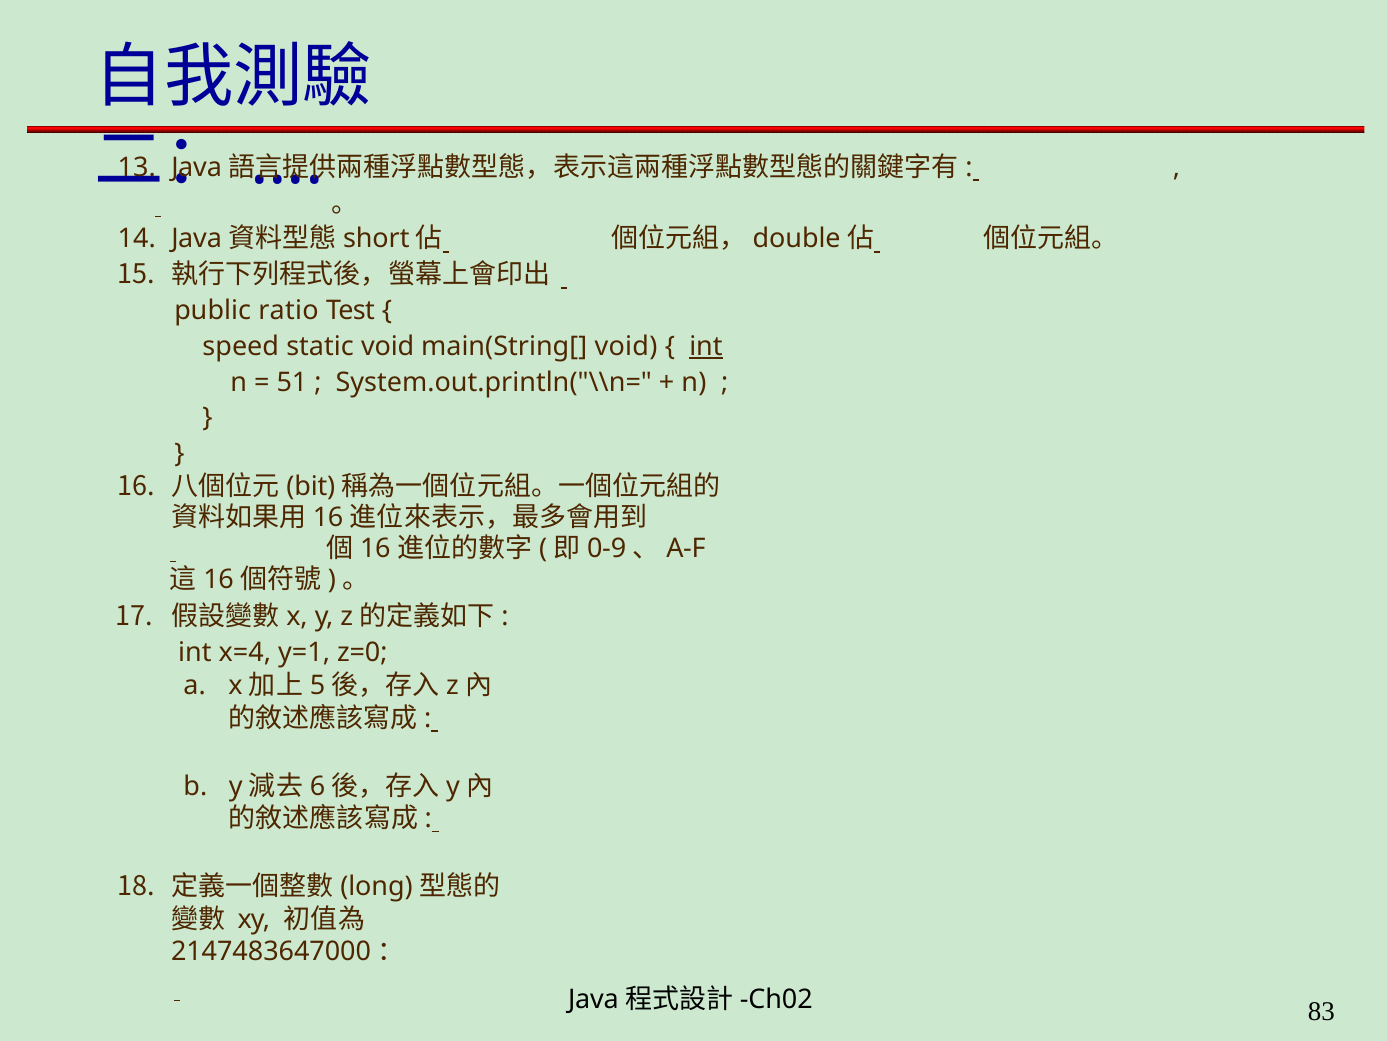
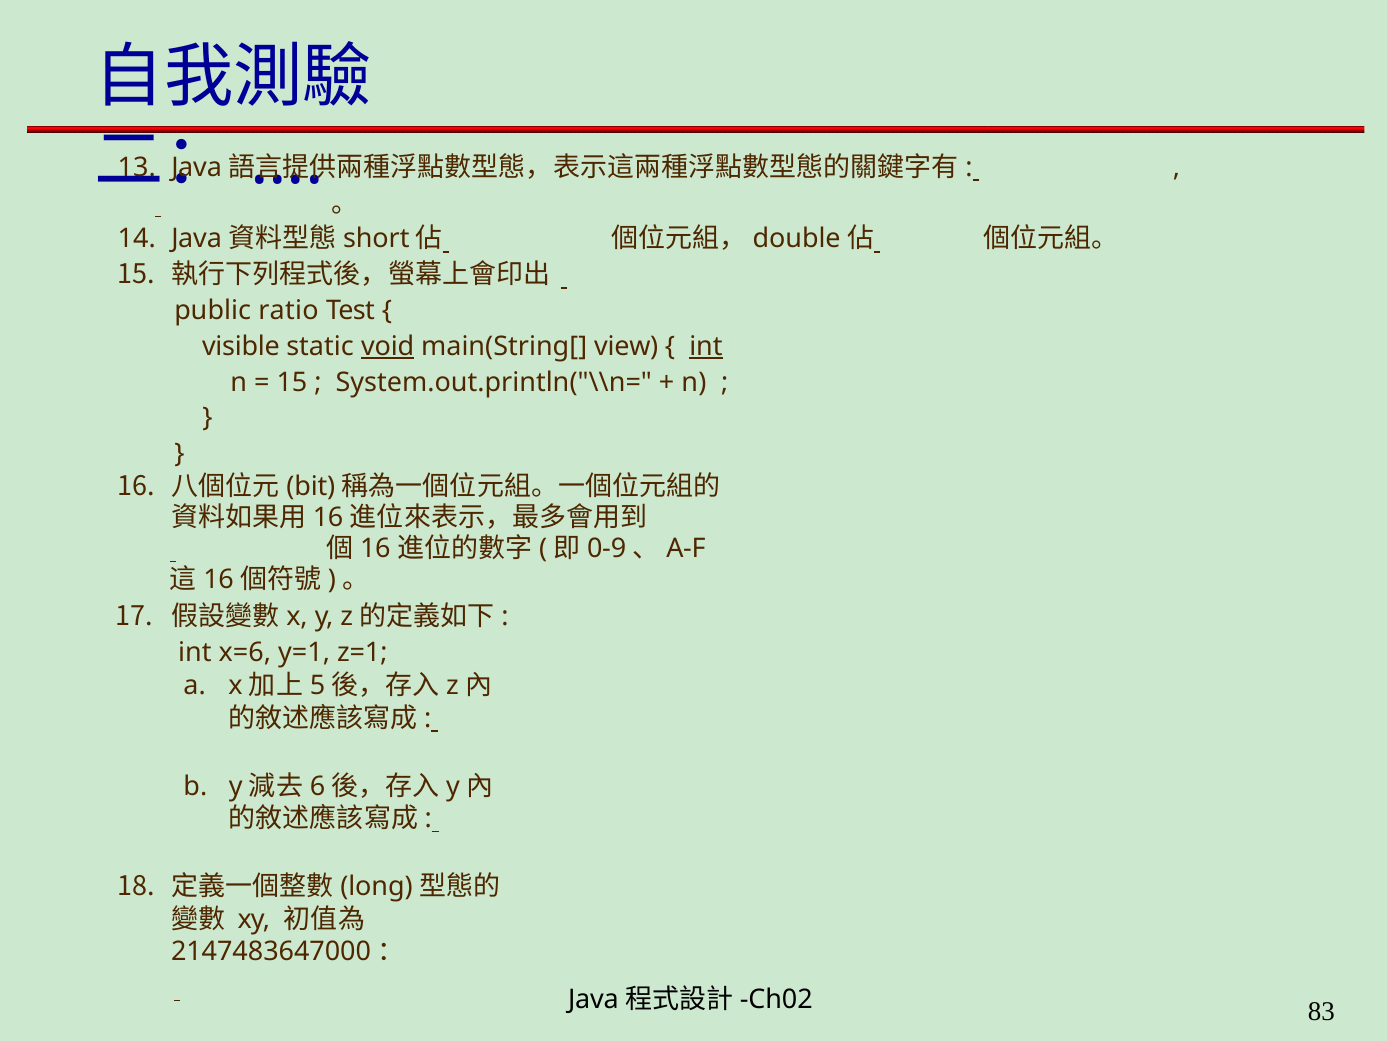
speed: speed -> visible
void at (388, 346) underline: none -> present
main(String[ void: void -> view
51 at (292, 382): 51 -> 15
x=4: x=4 -> x=6
z=0: z=0 -> z=1
